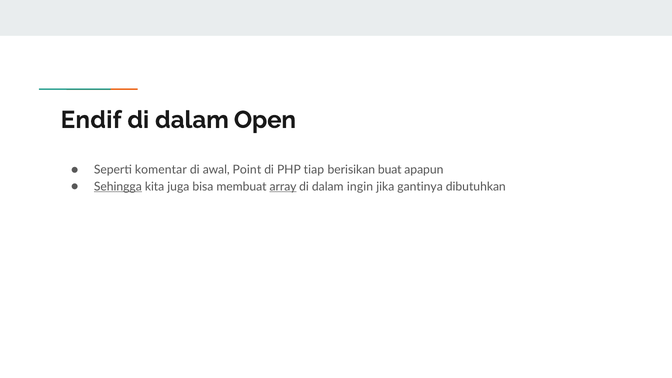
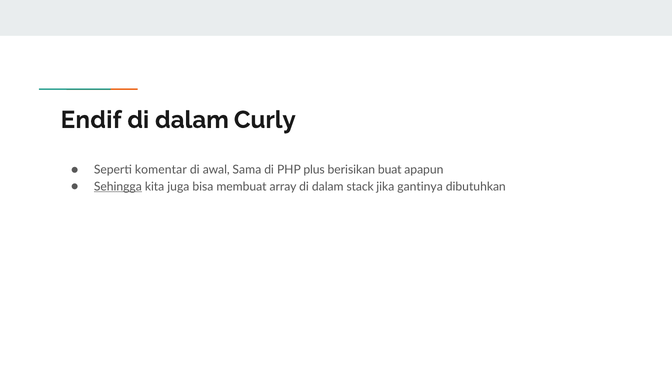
Open: Open -> Curly
Point: Point -> Sama
tiap: tiap -> plus
array underline: present -> none
ingin: ingin -> stack
